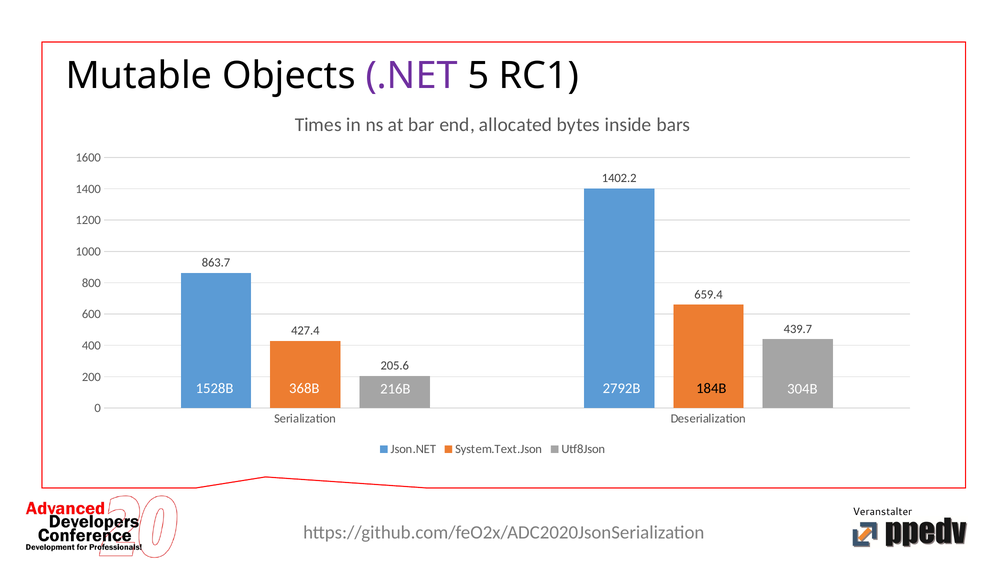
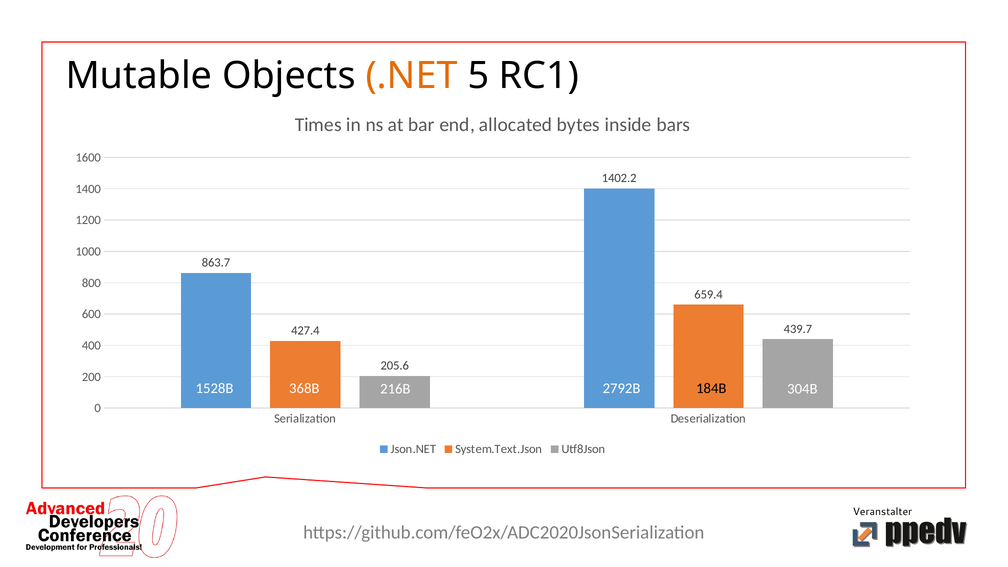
.NET colour: purple -> orange
